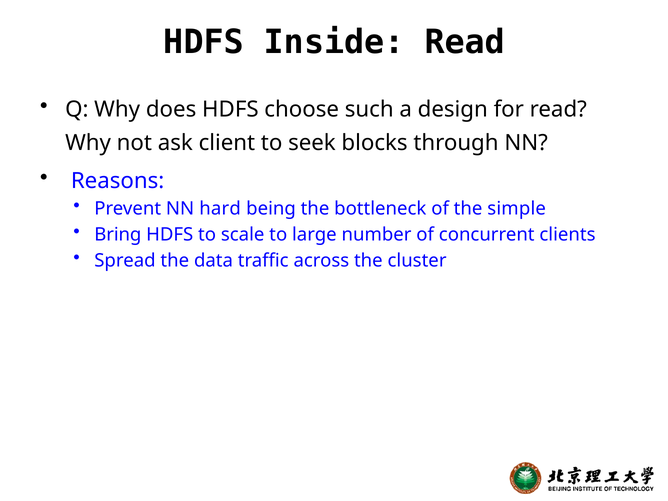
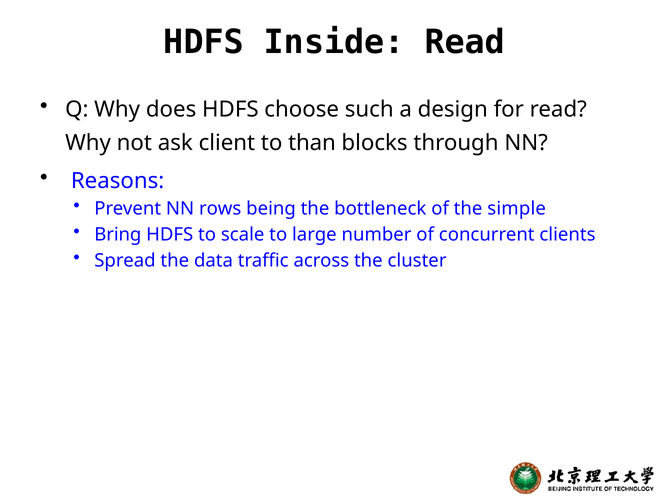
seek: seek -> than
hard: hard -> rows
